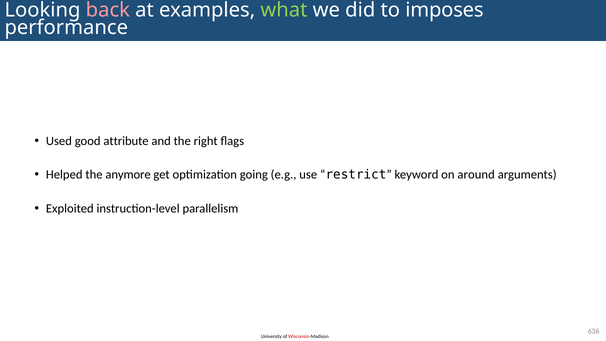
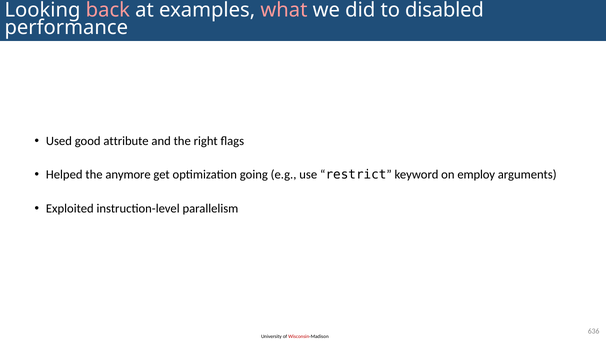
what colour: light green -> pink
imposes: imposes -> disabled
around: around -> employ
